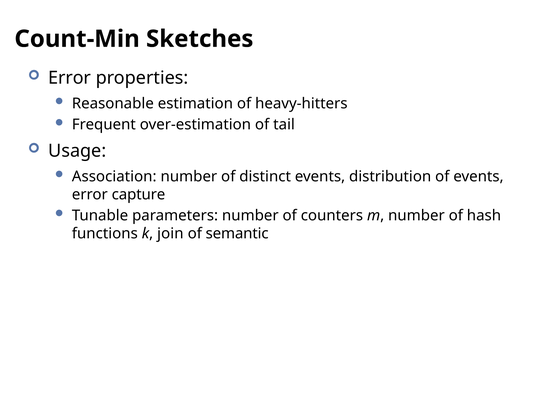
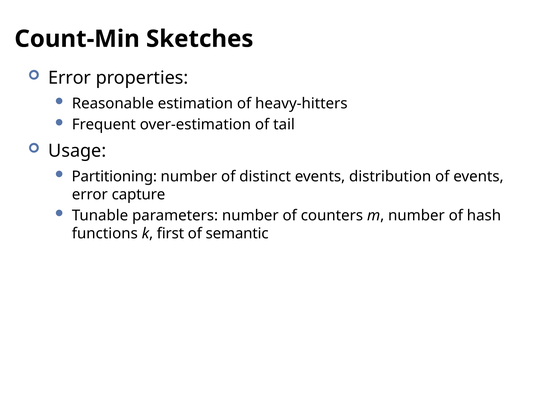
Association: Association -> Partitioning
join: join -> first
